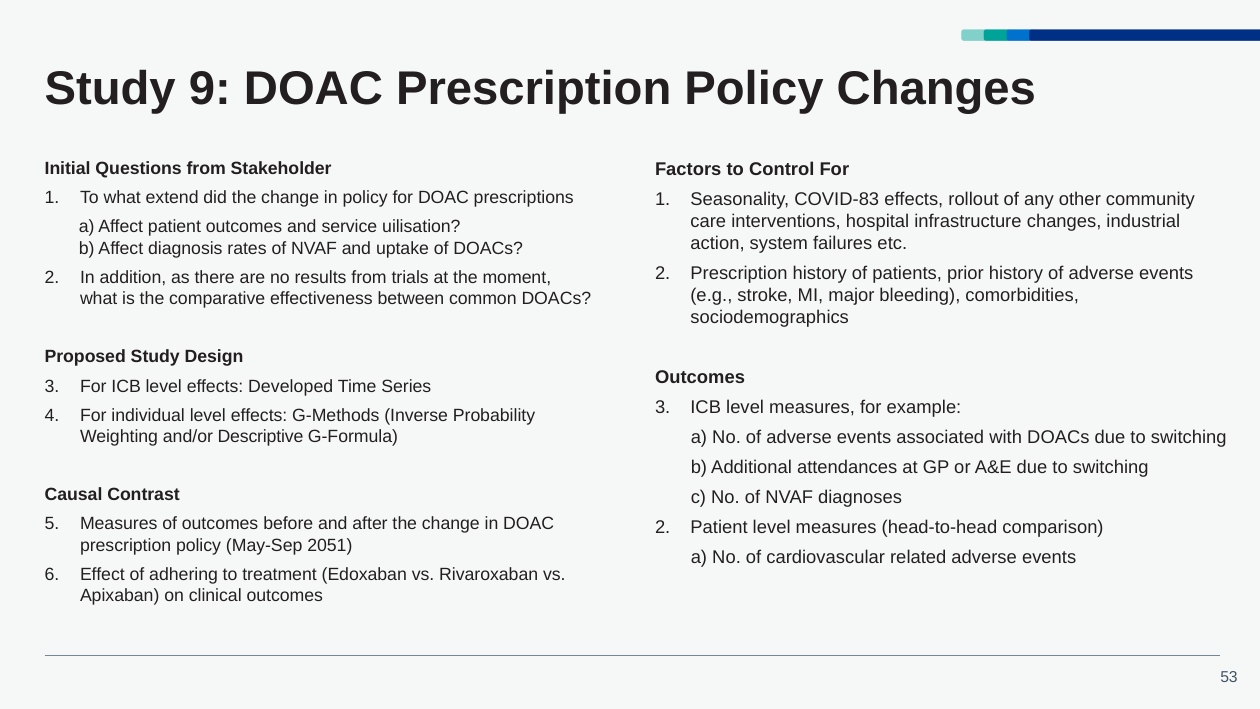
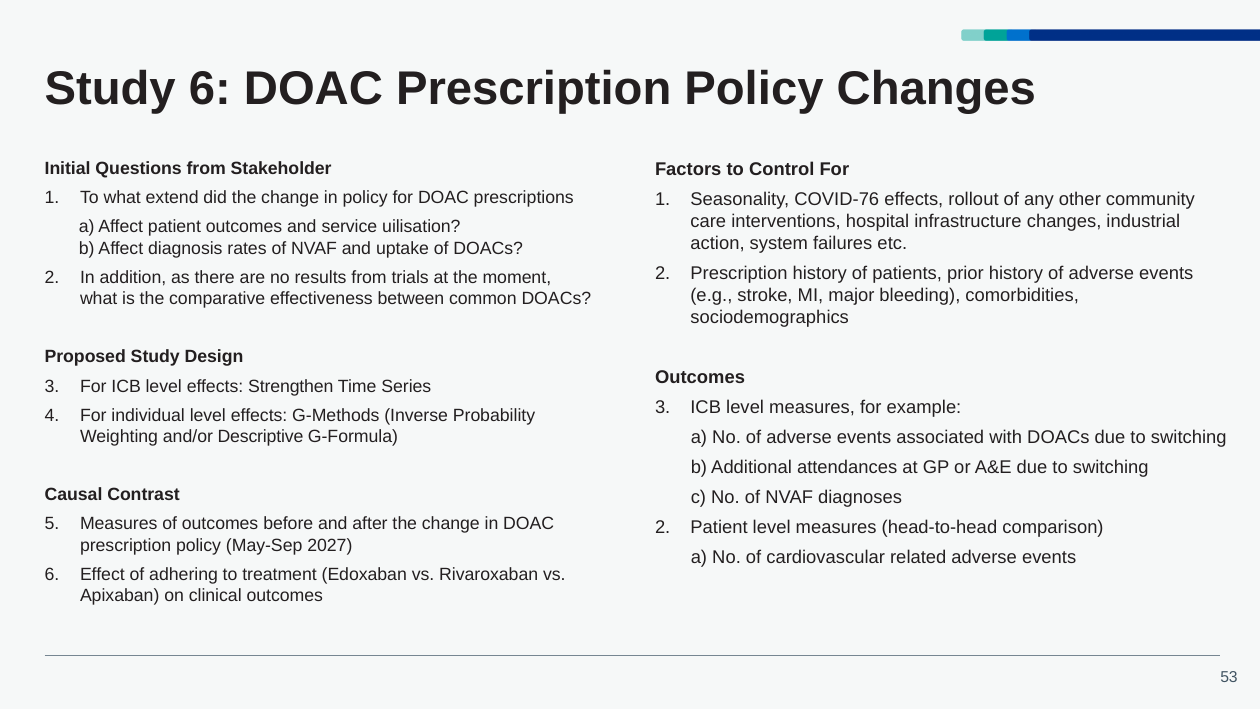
Study 9: 9 -> 6
COVID-83: COVID-83 -> COVID-76
Developed: Developed -> Strengthen
2051: 2051 -> 2027
